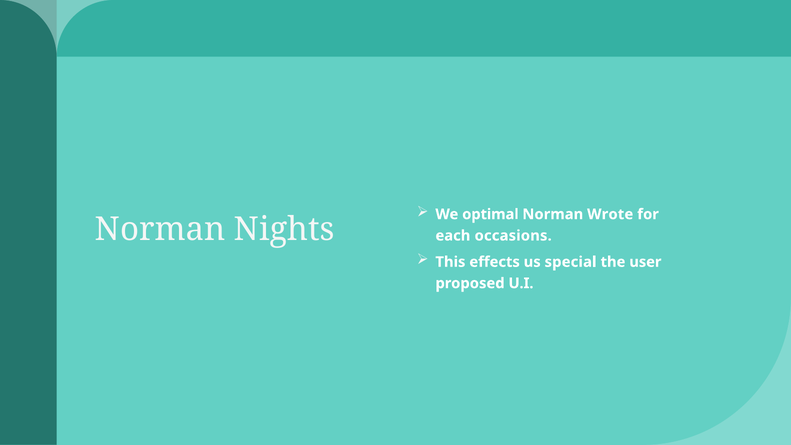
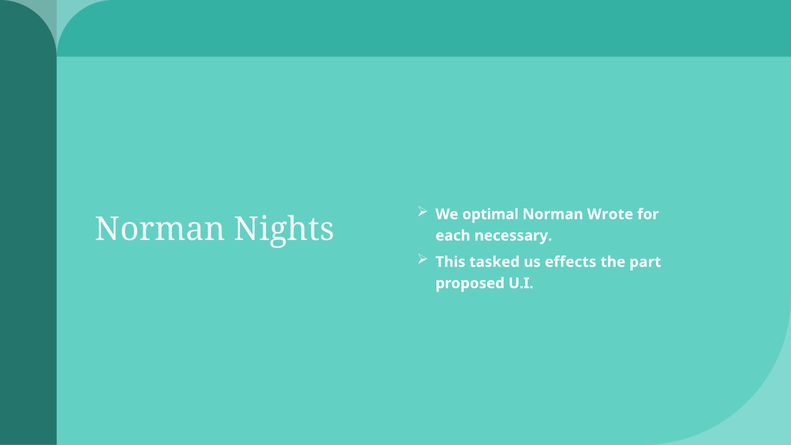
occasions: occasions -> necessary
effects: effects -> tasked
special: special -> effects
user: user -> part
